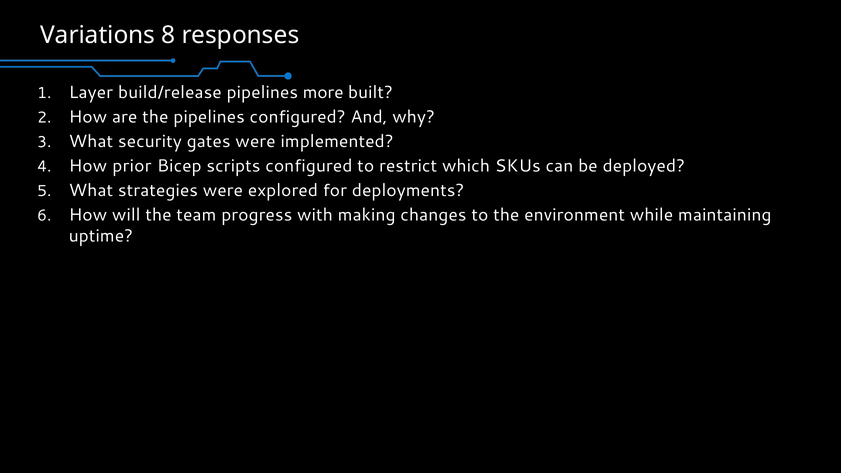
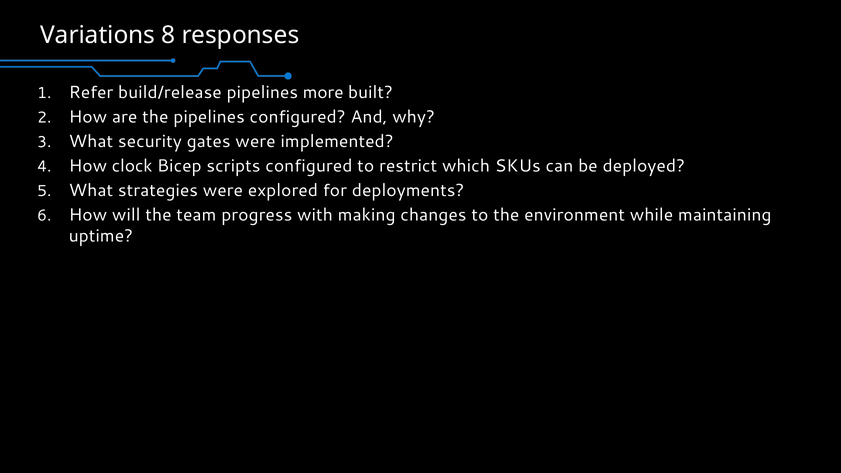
Layer: Layer -> Refer
prior: prior -> clock
